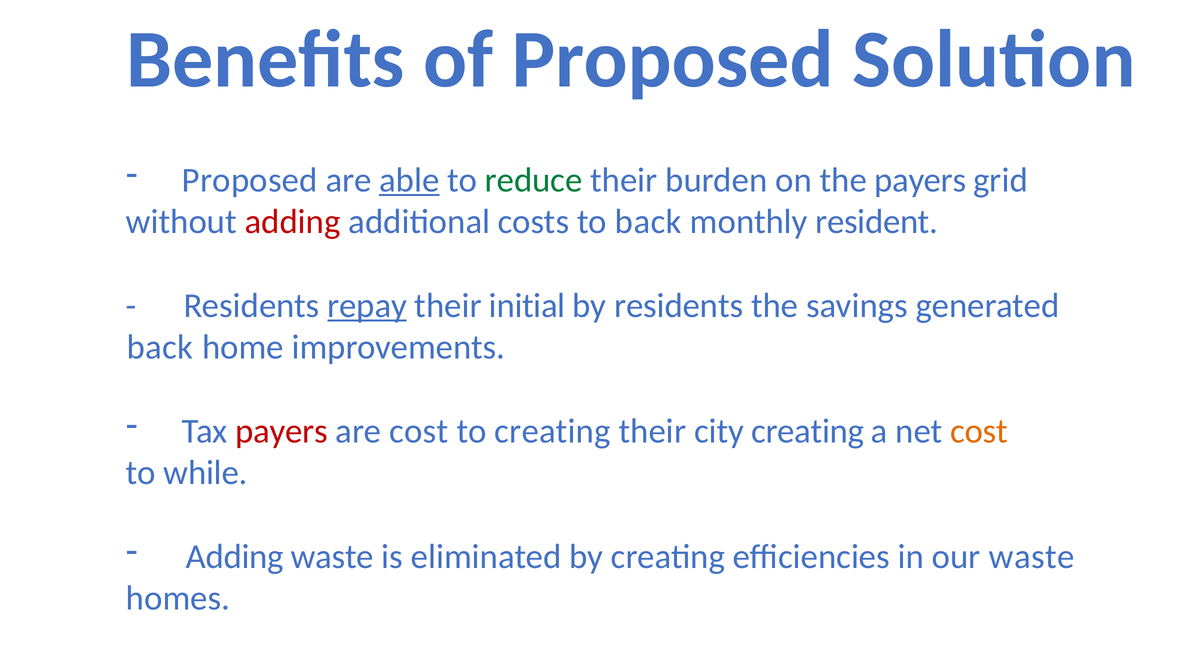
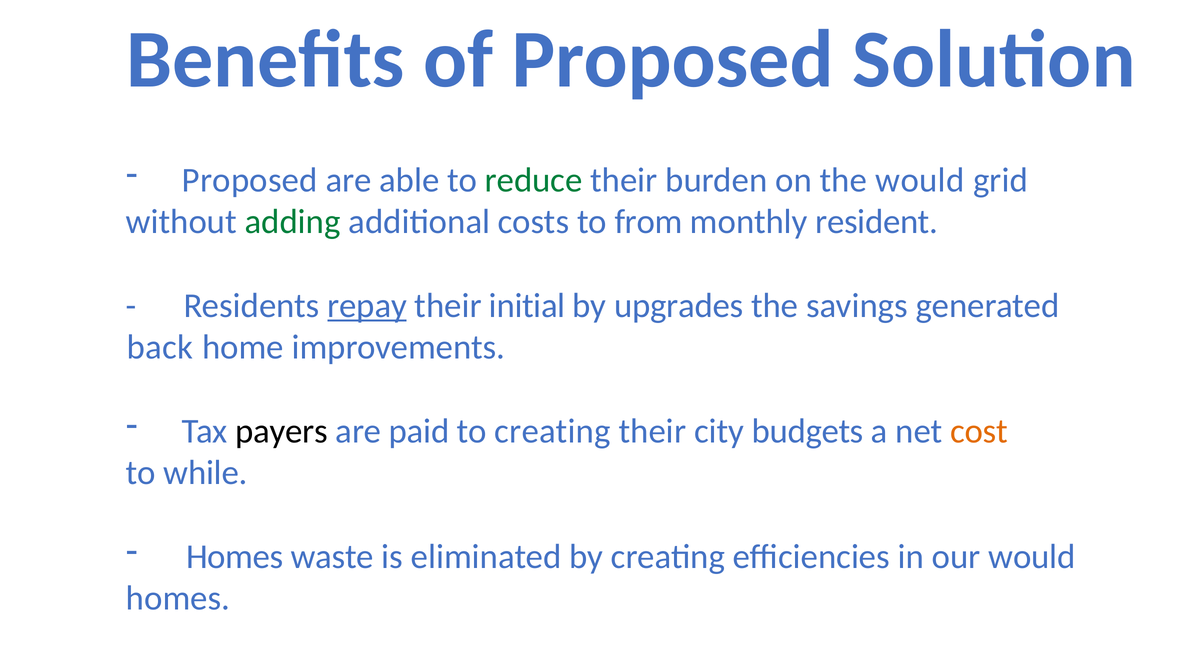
able underline: present -> none
the payers: payers -> would
adding at (293, 222) colour: red -> green
to back: back -> from
by residents: residents -> upgrades
payers at (282, 431) colour: red -> black
are cost: cost -> paid
city creating: creating -> budgets
Adding at (235, 557): Adding -> Homes
our waste: waste -> would
